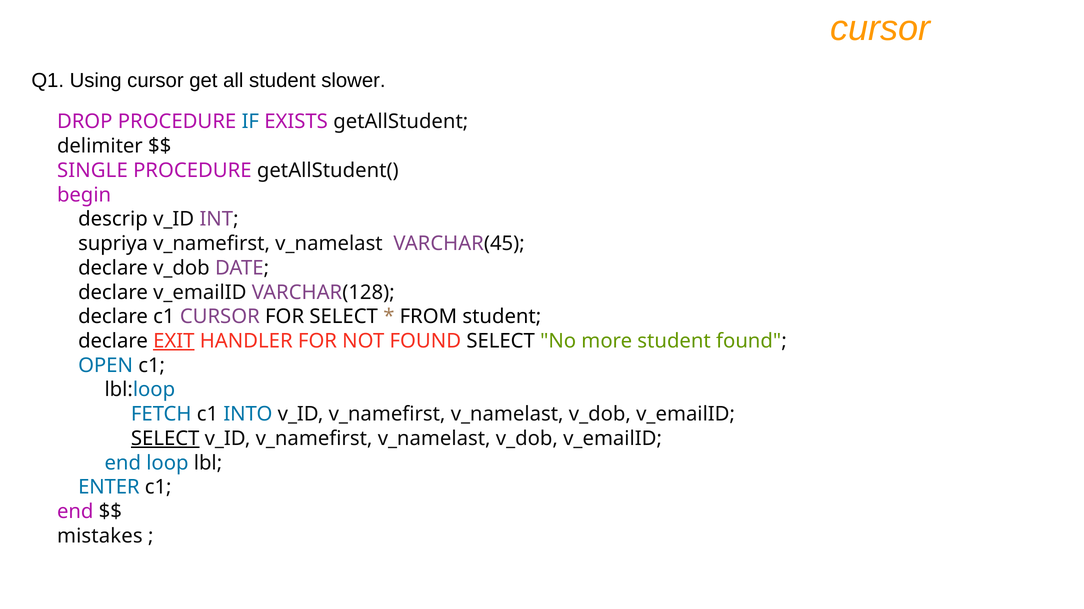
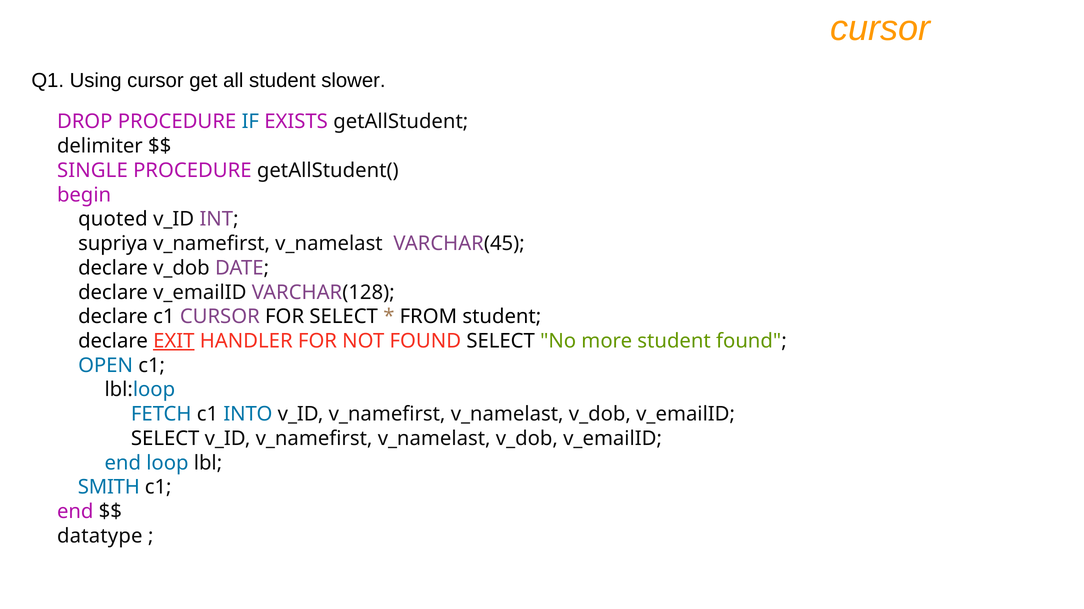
descrip: descrip -> quoted
SELECT at (165, 439) underline: present -> none
ENTER: ENTER -> SMITH
mistakes: mistakes -> datatype
